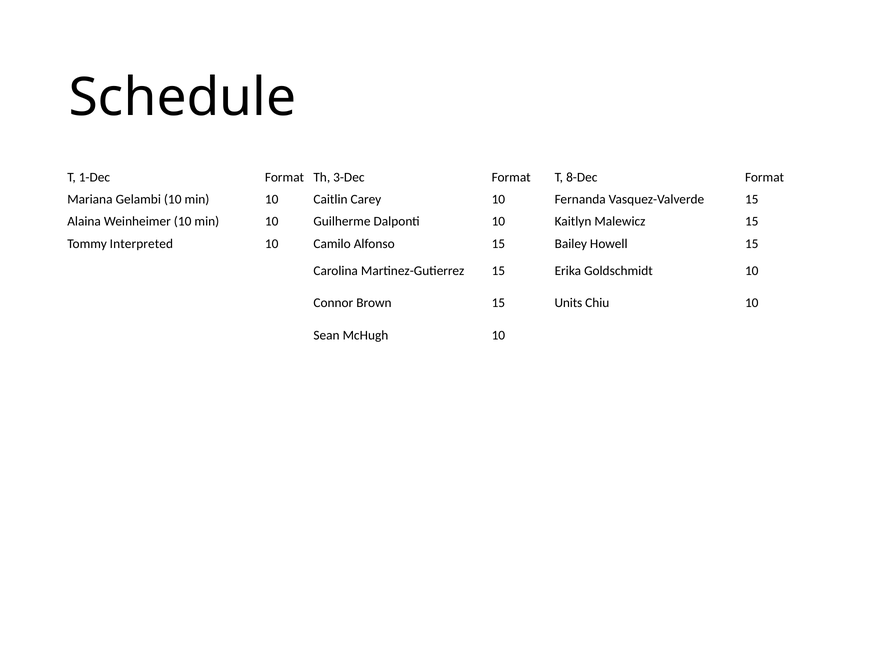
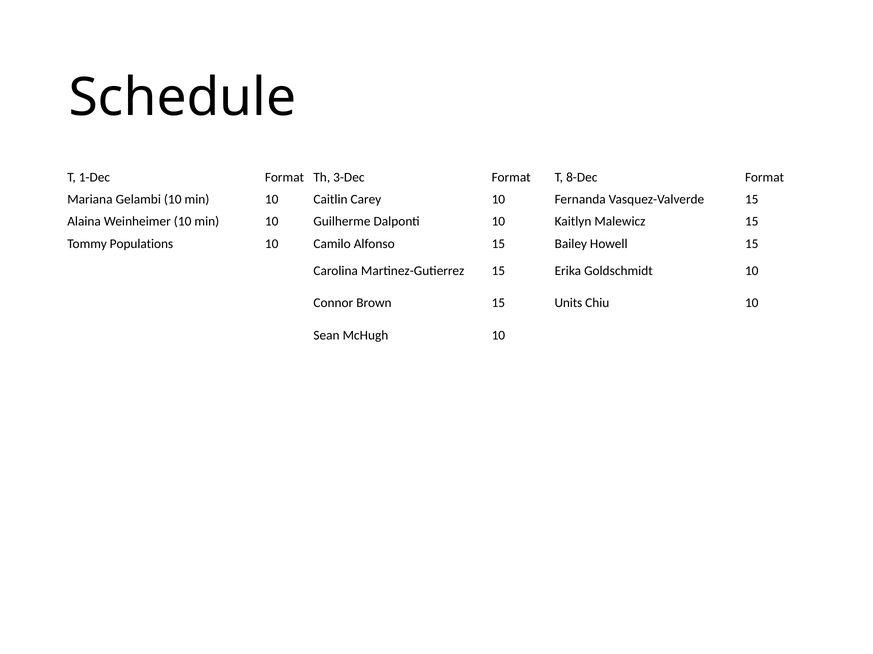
Interpreted: Interpreted -> Populations
